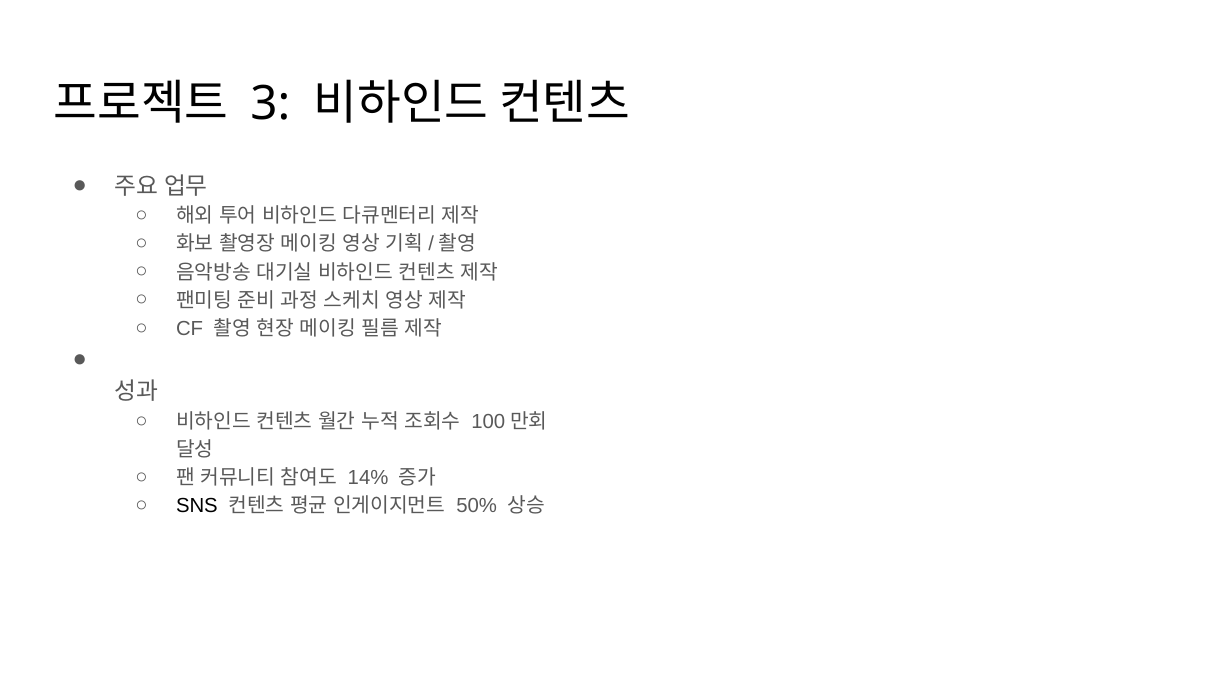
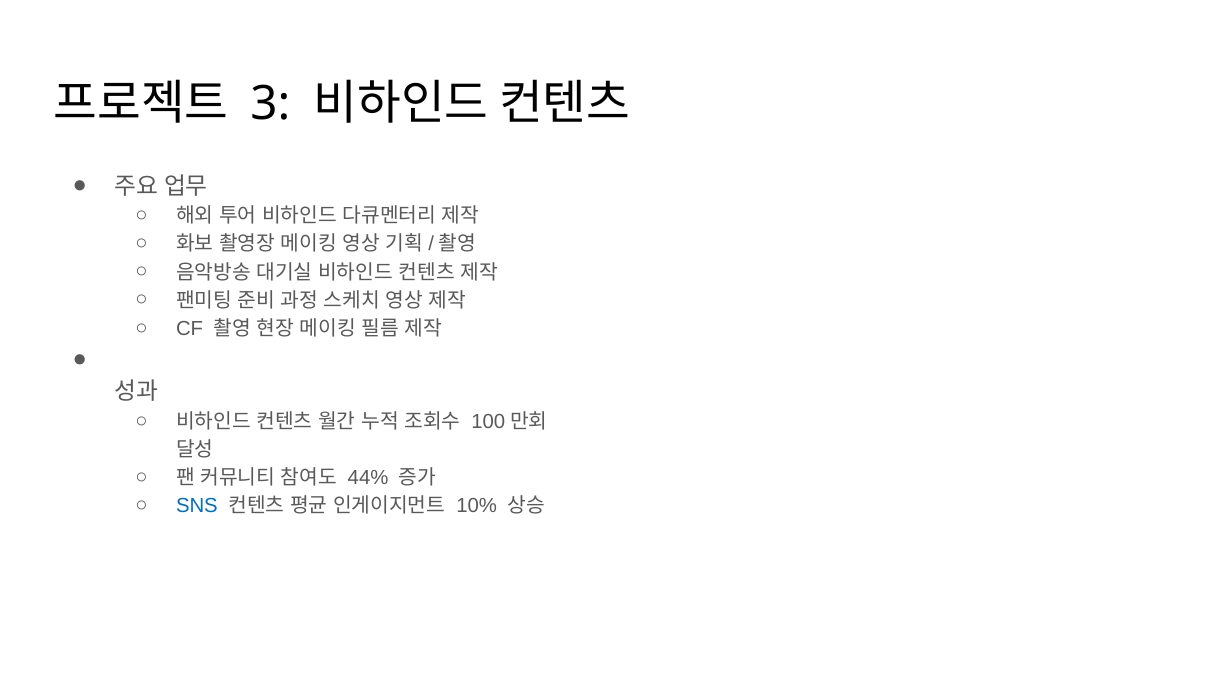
14%: 14% -> 44%
SNS colour: black -> blue
50%: 50% -> 10%
